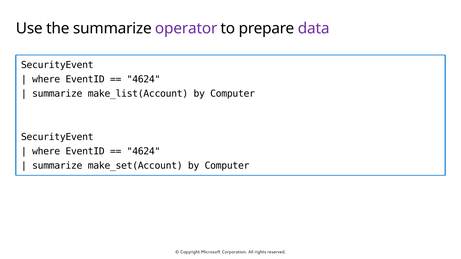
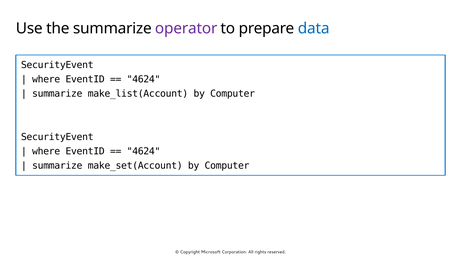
data colour: purple -> blue
